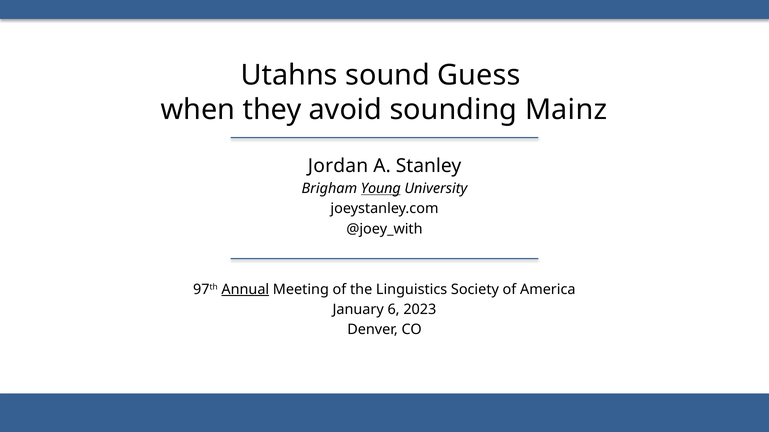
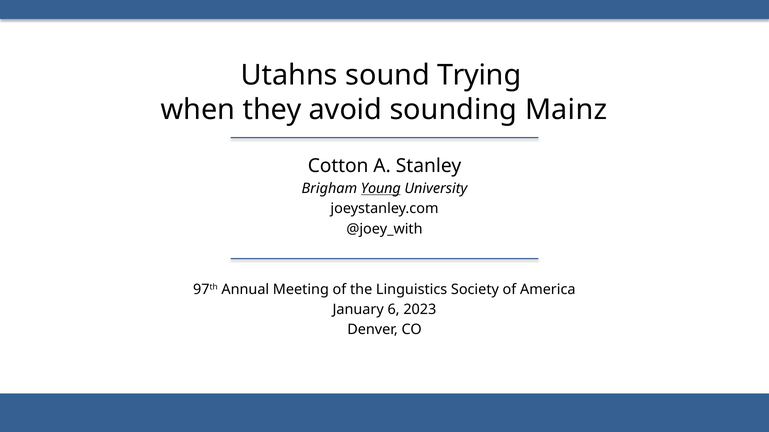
Guess: Guess -> Trying
Jordan: Jordan -> Cotton
Annual underline: present -> none
